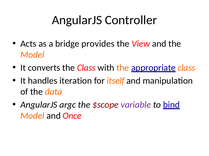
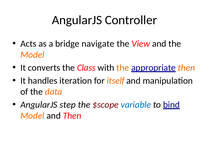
provides: provides -> navigate
class at (186, 68): class -> then
argc: argc -> step
variable colour: purple -> blue
and Once: Once -> Then
